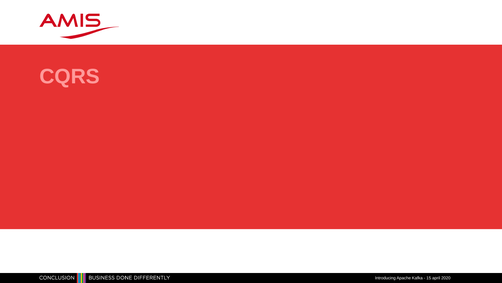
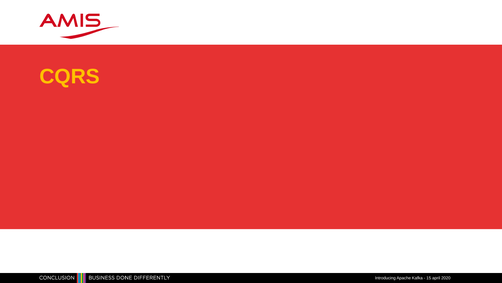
CQRS colour: pink -> yellow
